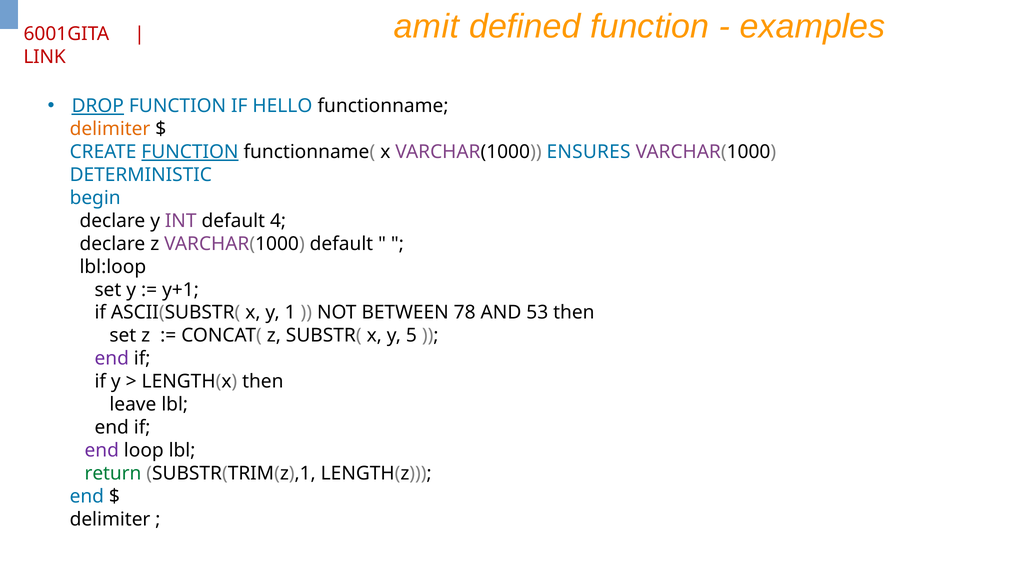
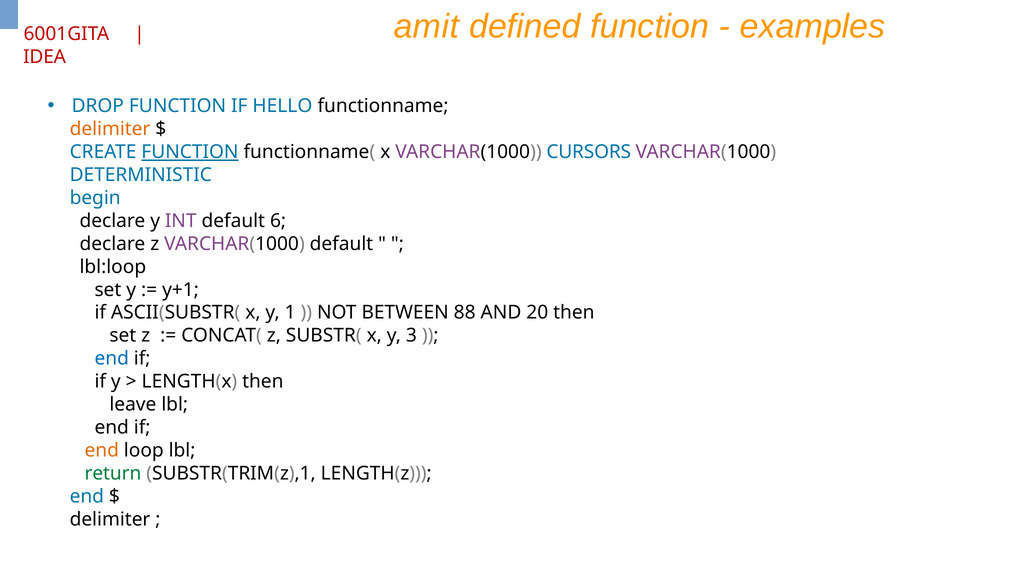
LINK: LINK -> IDEA
DROP underline: present -> none
ENSURES: ENSURES -> CURSORS
4: 4 -> 6
78: 78 -> 88
53: 53 -> 20
5: 5 -> 3
end at (112, 359) colour: purple -> blue
end at (102, 451) colour: purple -> orange
